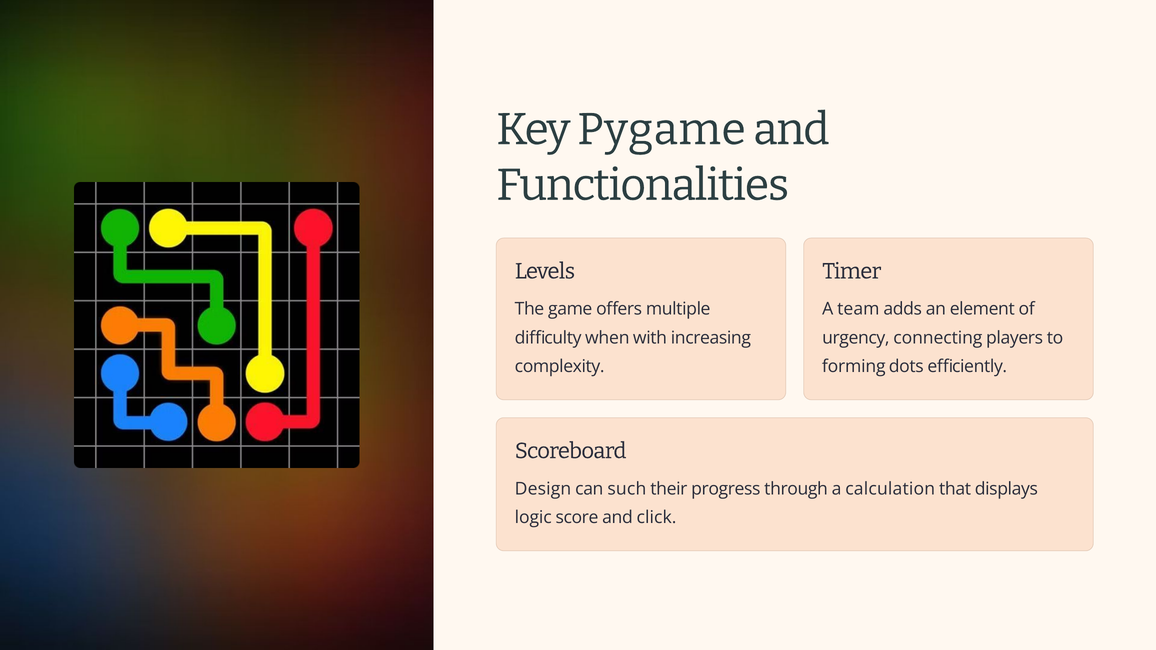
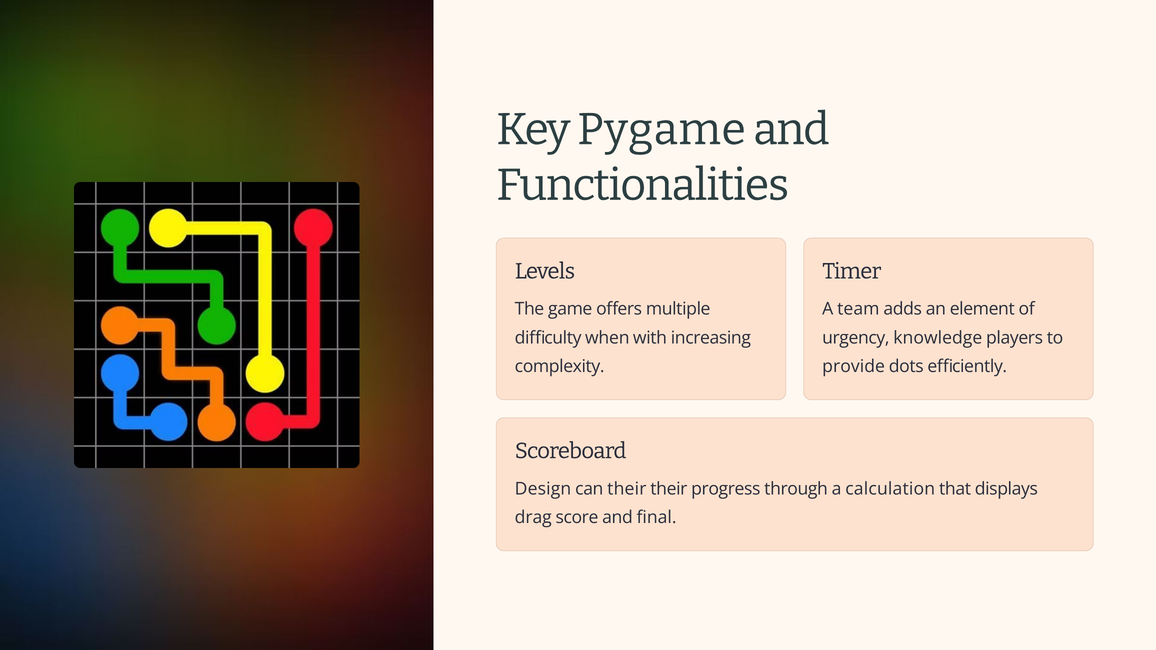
connecting: connecting -> knowledge
forming: forming -> provide
can such: such -> their
logic: logic -> drag
click: click -> final
